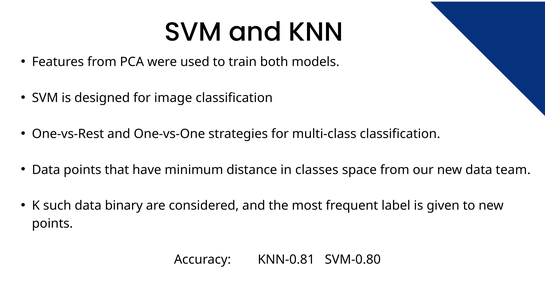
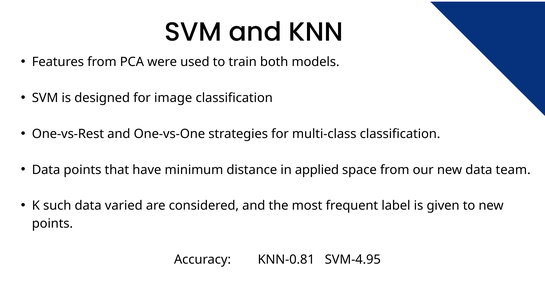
classes: classes -> applied
binary: binary -> varied
SVM-0.80: SVM-0.80 -> SVM-4.95
